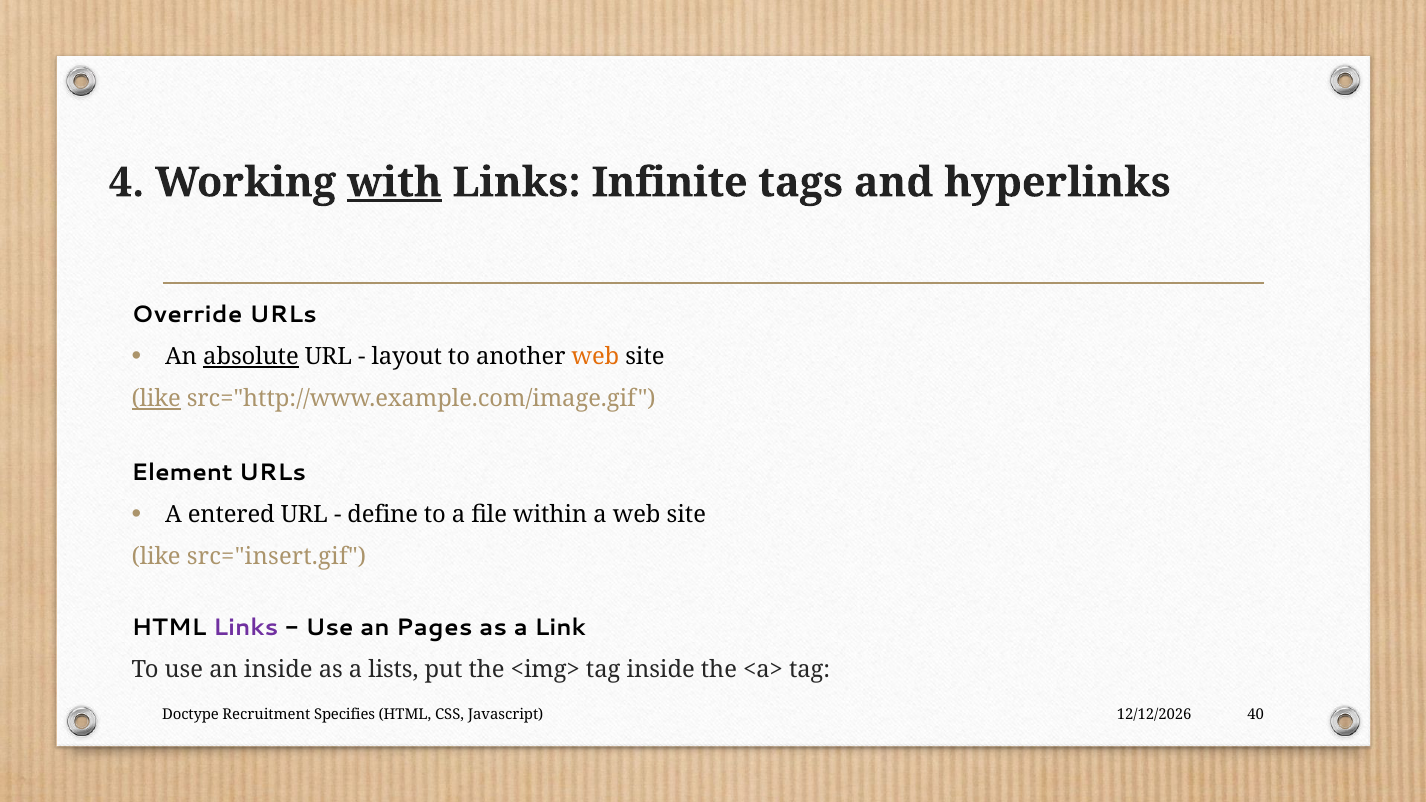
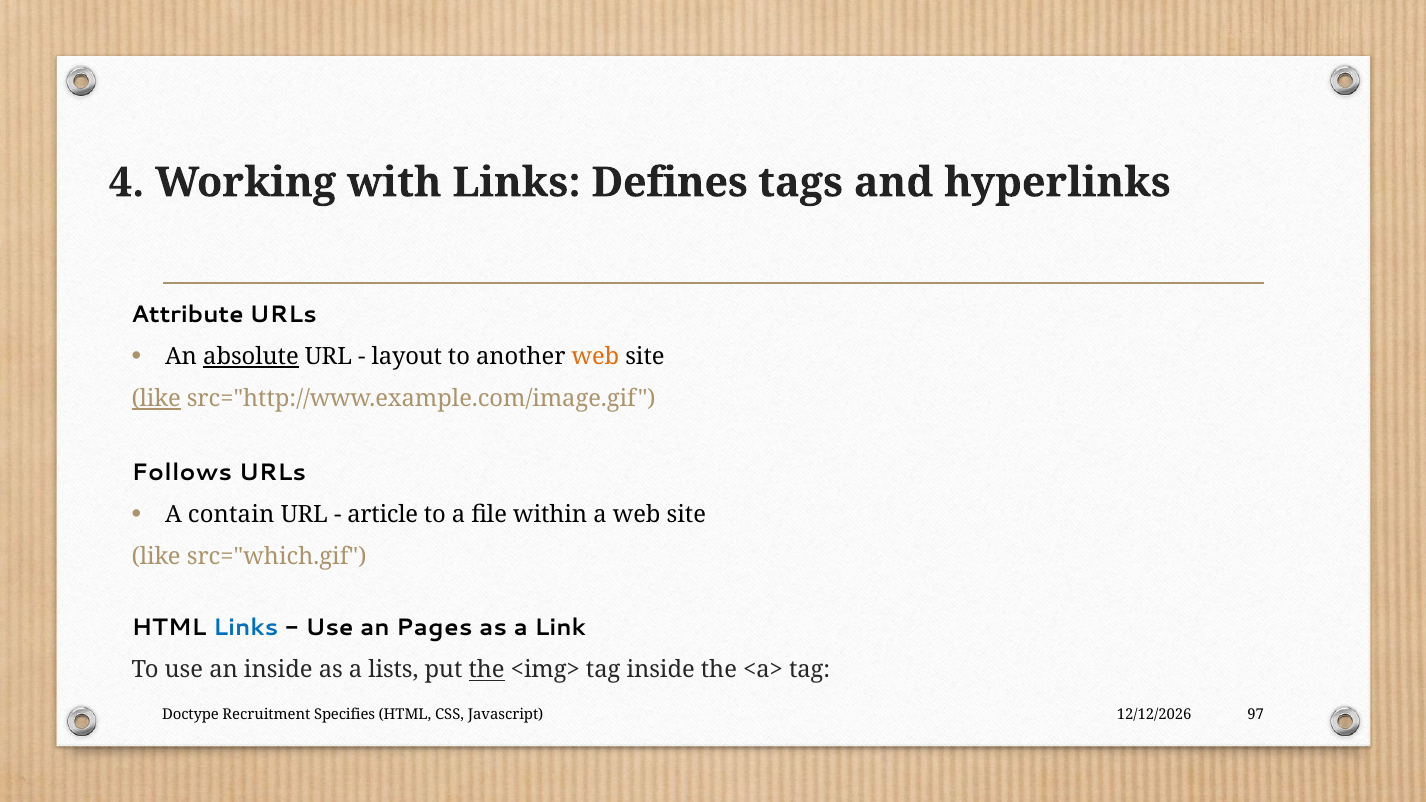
with underline: present -> none
Infinite: Infinite -> Defines
Override: Override -> Attribute
Element: Element -> Follows
entered: entered -> contain
define: define -> article
src="insert.gif: src="insert.gif -> src="which.gif
Links at (246, 628) colour: purple -> blue
the at (487, 670) underline: none -> present
40: 40 -> 97
